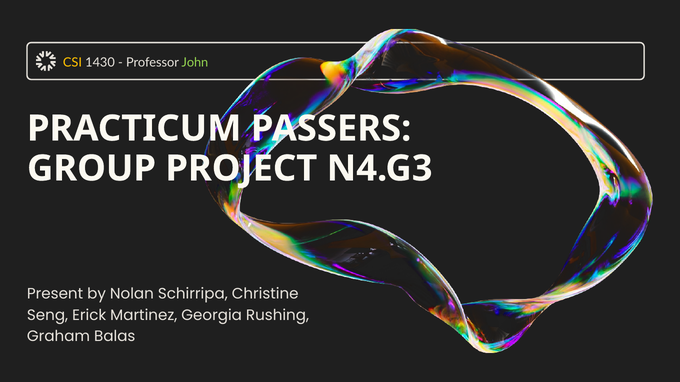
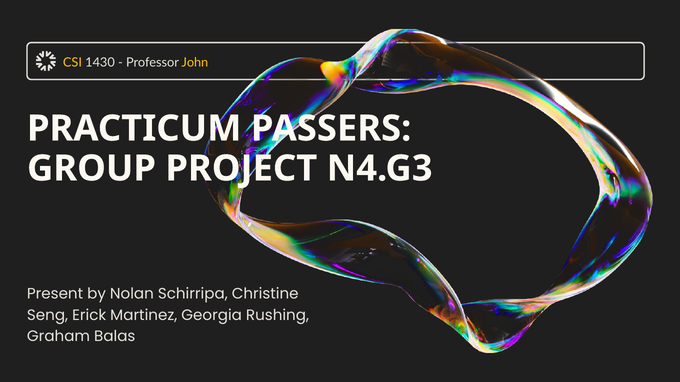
John colour: light green -> yellow
